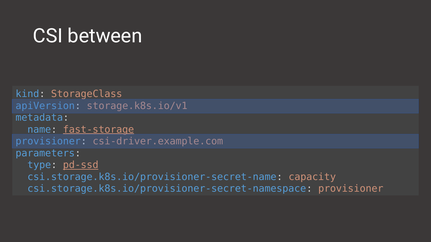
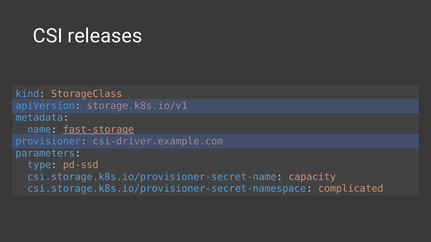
between: between -> releases
pd-ssd underline: present -> none
csi.storage.k8s.io/provisioner-secret-namespace provisioner: provisioner -> complicated
